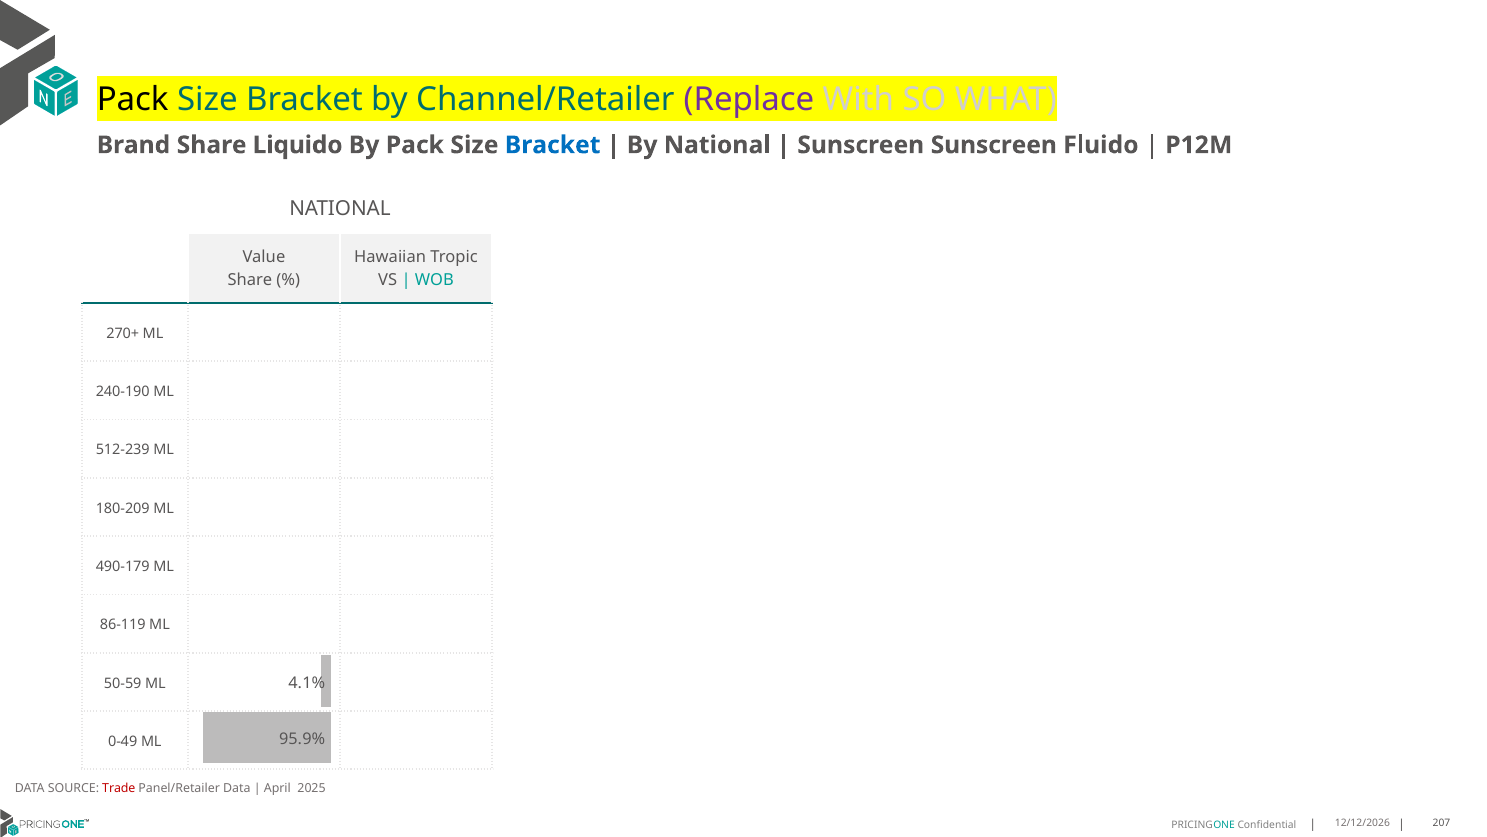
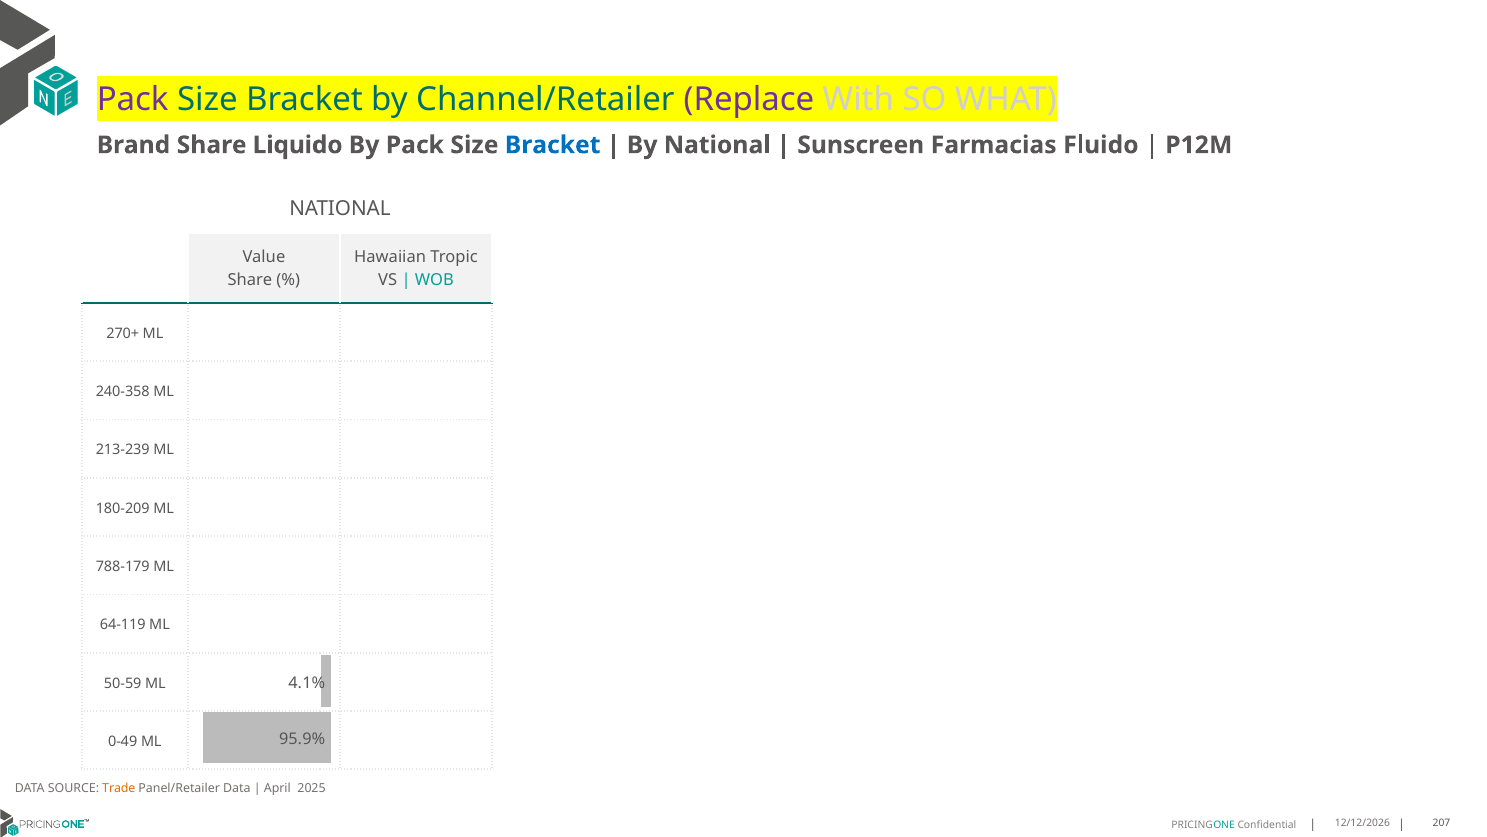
Pack at (133, 100) colour: black -> purple
Sunscreen Sunscreen: Sunscreen -> Farmacias
240-190: 240-190 -> 240-358
512-239: 512-239 -> 213-239
490-179: 490-179 -> 788-179
86-119: 86-119 -> 64-119
Trade colour: red -> orange
